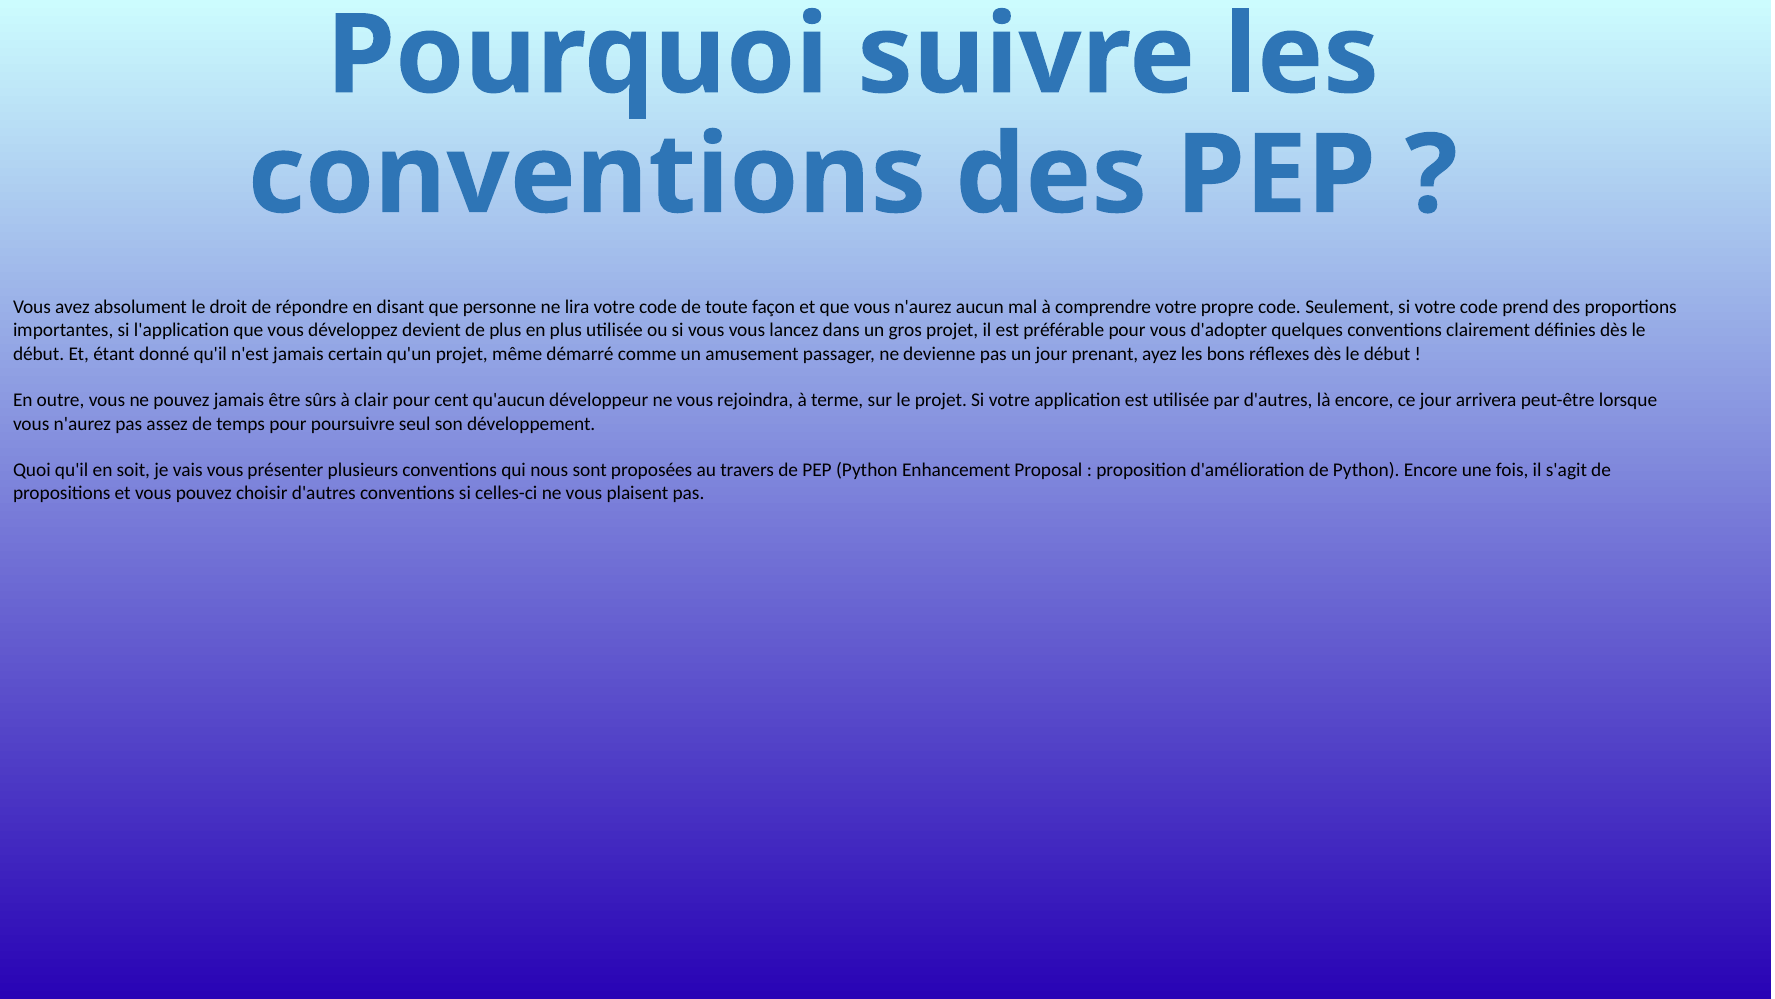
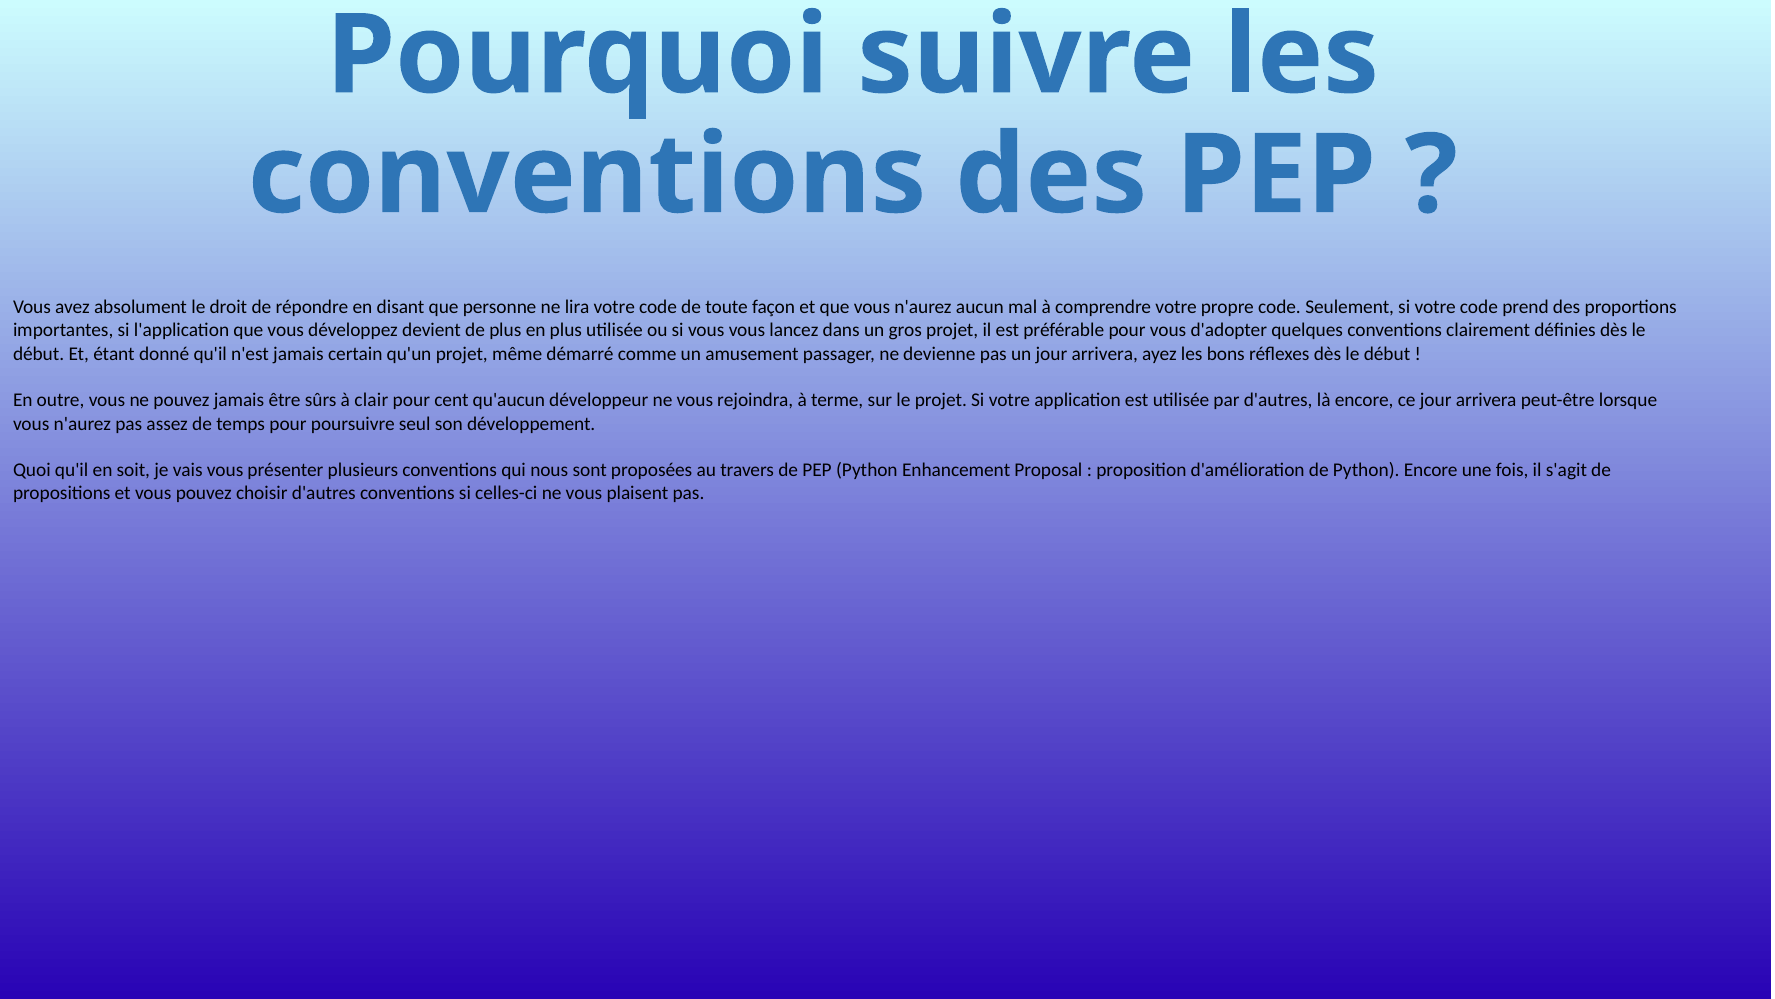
un jour prenant: prenant -> arrivera
